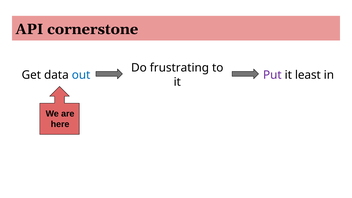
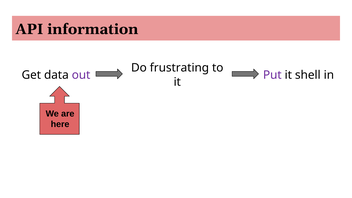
cornerstone: cornerstone -> information
out colour: blue -> purple
least: least -> shell
